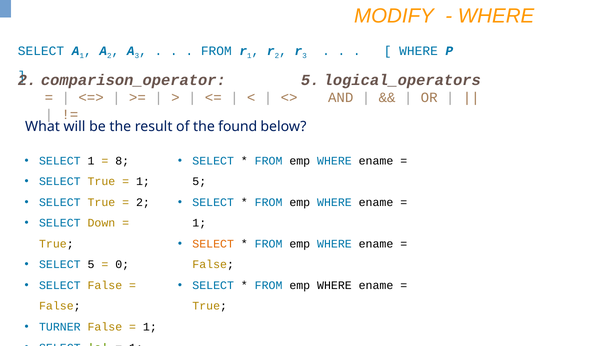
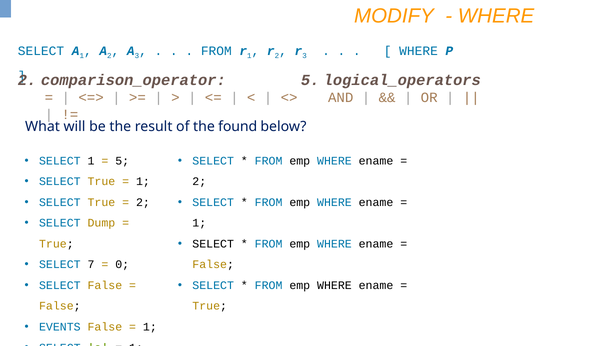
8 at (122, 161): 8 -> 5
5 at (199, 182): 5 -> 2
Down: Down -> Dump
SELECT at (213, 244) colour: orange -> black
SELECT 5: 5 -> 7
TURNER: TURNER -> EVENTS
